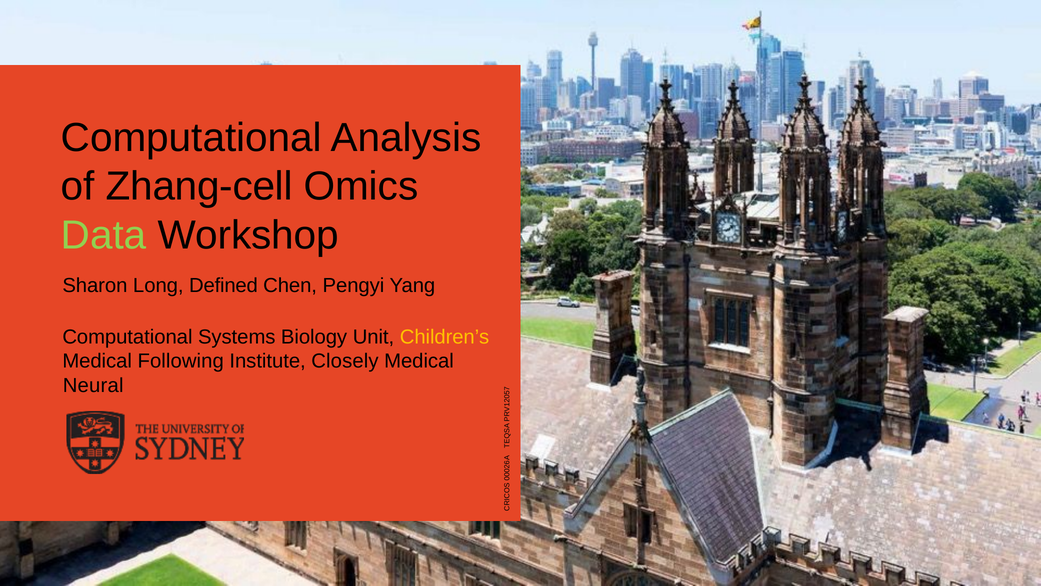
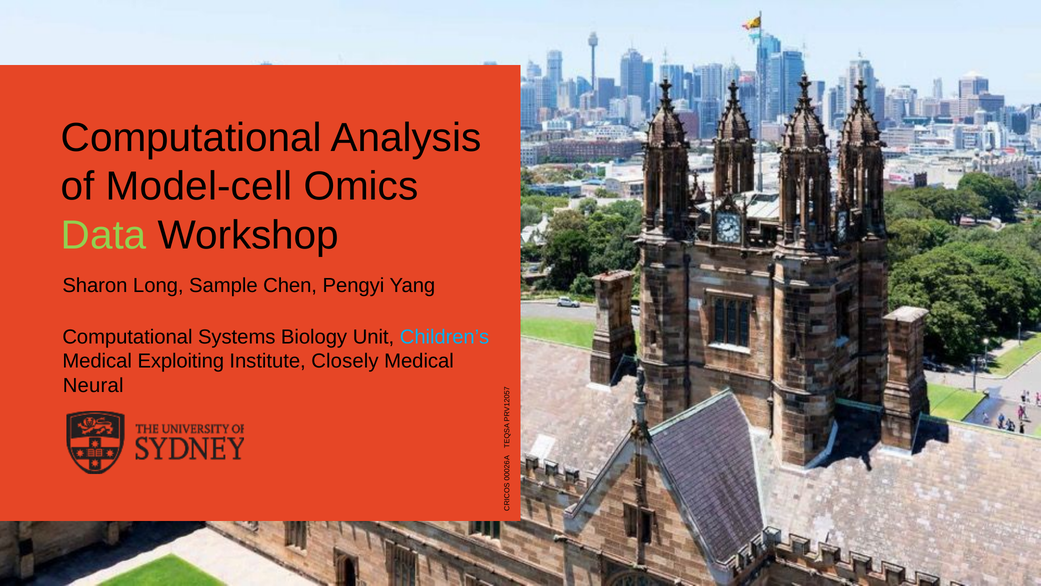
Zhang-cell: Zhang-cell -> Model-cell
Defined: Defined -> Sample
Children’s colour: yellow -> light blue
Following: Following -> Exploiting
